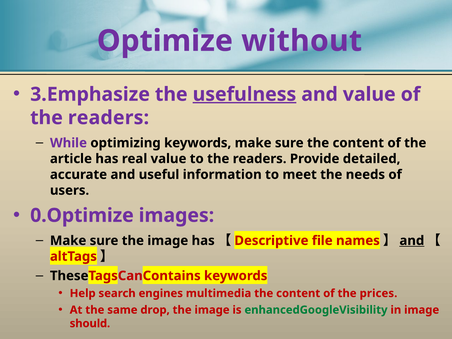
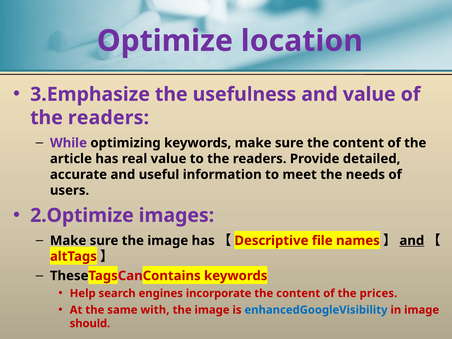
without: without -> location
usefulness underline: present -> none
0.Optimize: 0.Optimize -> 2.Optimize
multimedia: multimedia -> incorporate
drop: drop -> with
enhancedGoogleVisibility colour: green -> blue
